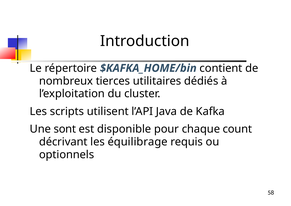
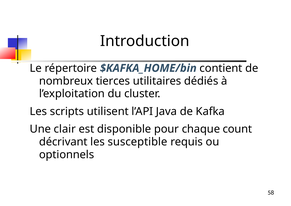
sont: sont -> clair
équilibrage: équilibrage -> susceptible
